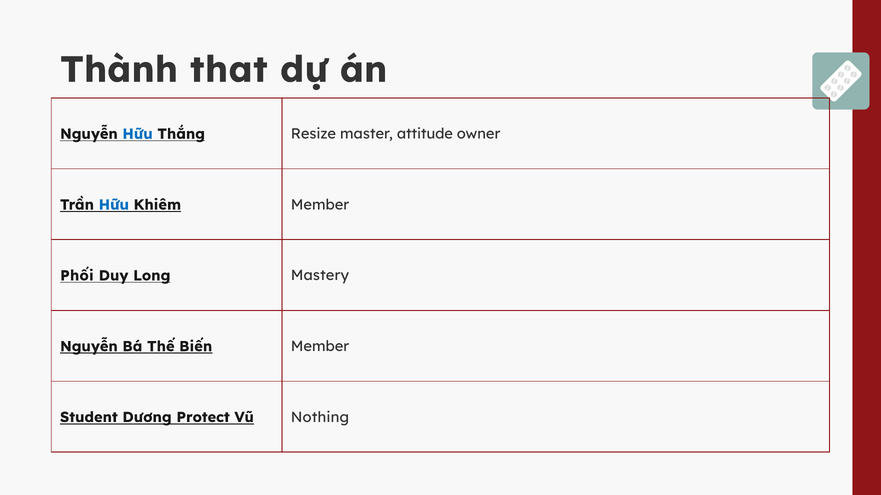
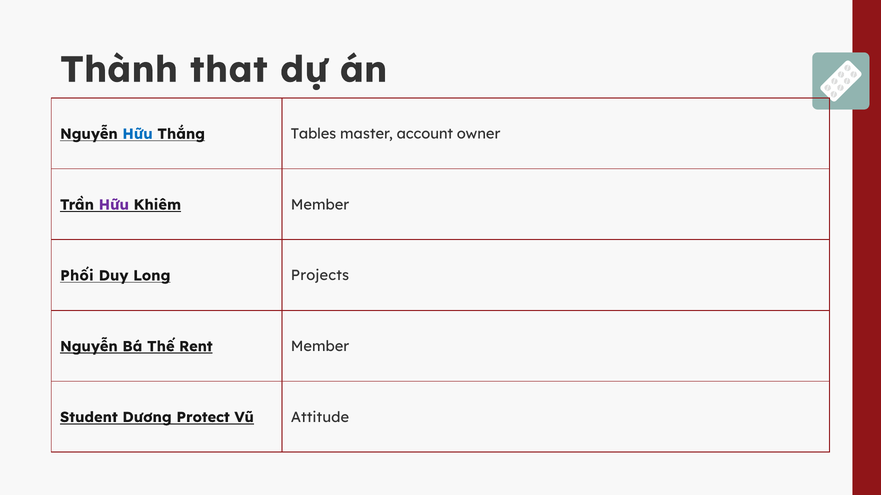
Resize: Resize -> Tables
attitude: attitude -> account
Hữu at (114, 205) colour: blue -> purple
Mastery: Mastery -> Projects
Biến: Biến -> Rent
Nothing: Nothing -> Attitude
